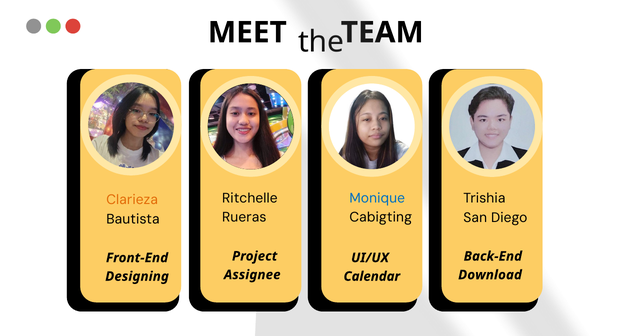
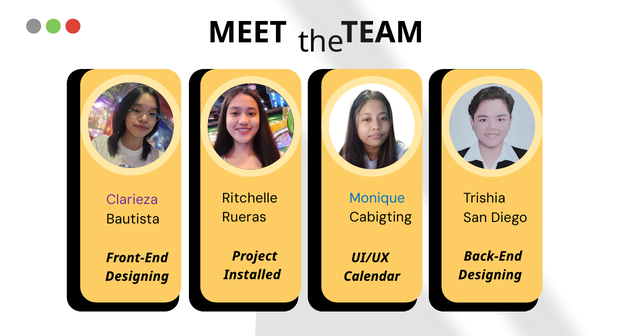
Clarieza colour: orange -> purple
Assignee: Assignee -> Installed
Download at (490, 275): Download -> Designing
